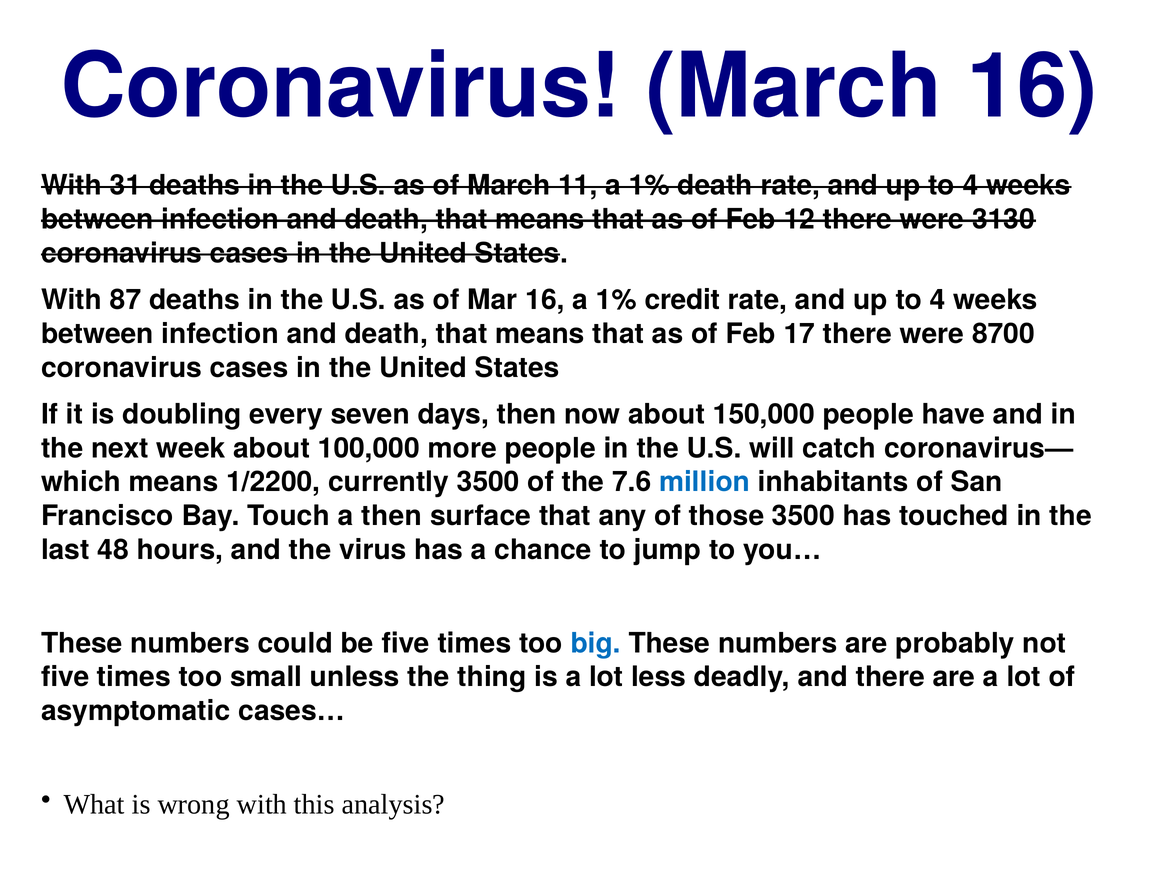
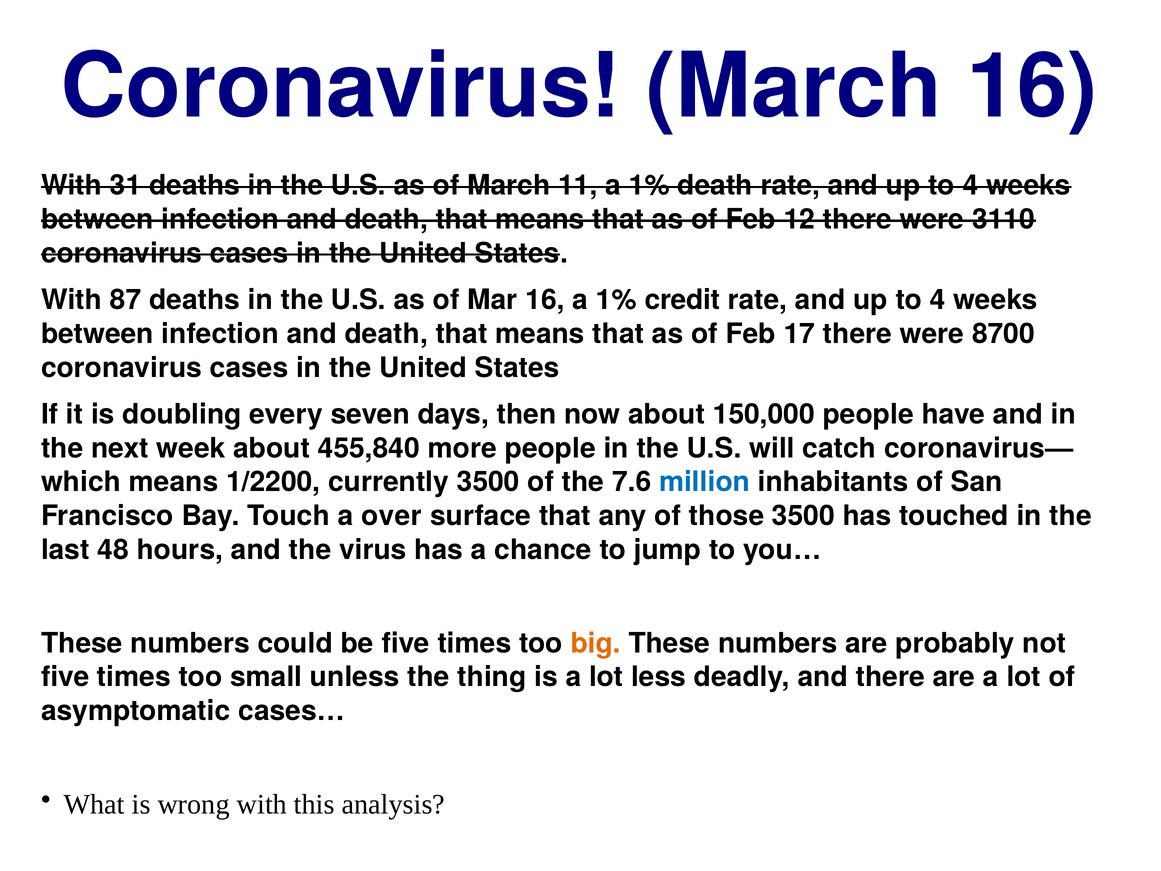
3130: 3130 -> 3110
100,000: 100,000 -> 455,840
a then: then -> over
big colour: blue -> orange
